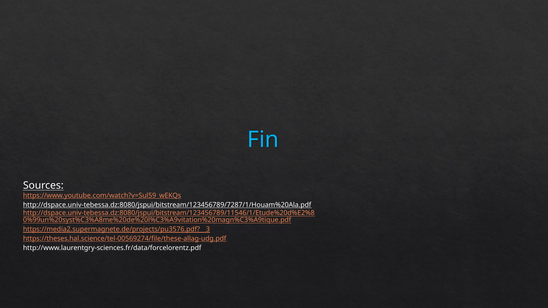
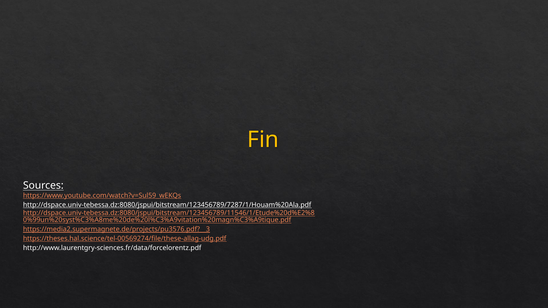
Fin colour: light blue -> yellow
